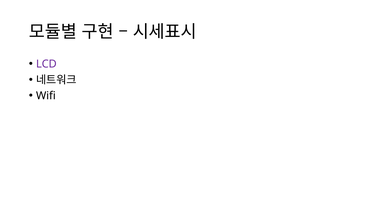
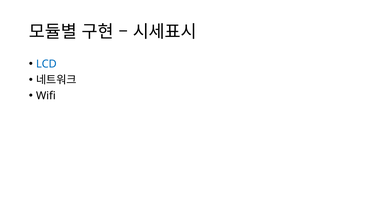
LCD colour: purple -> blue
